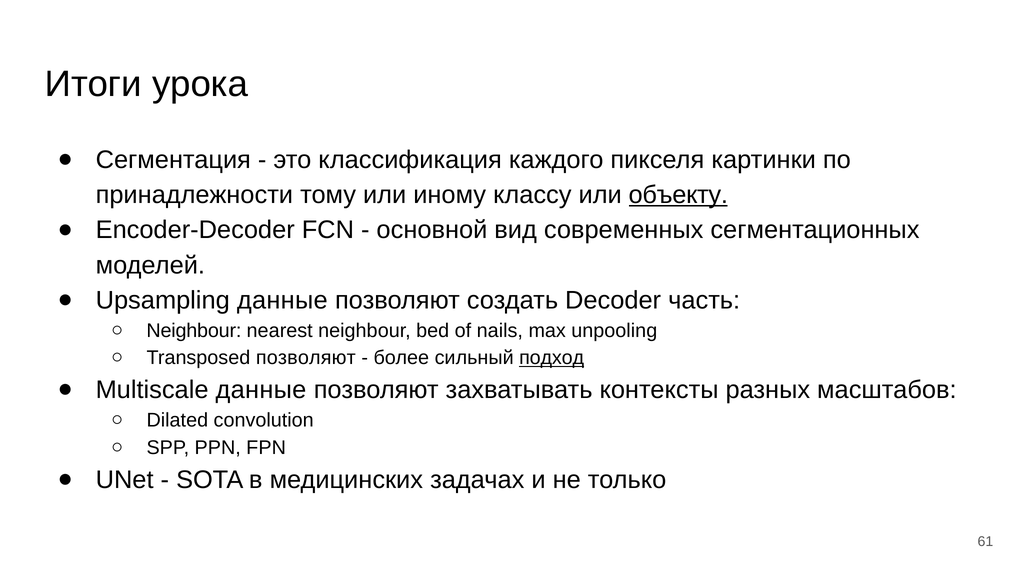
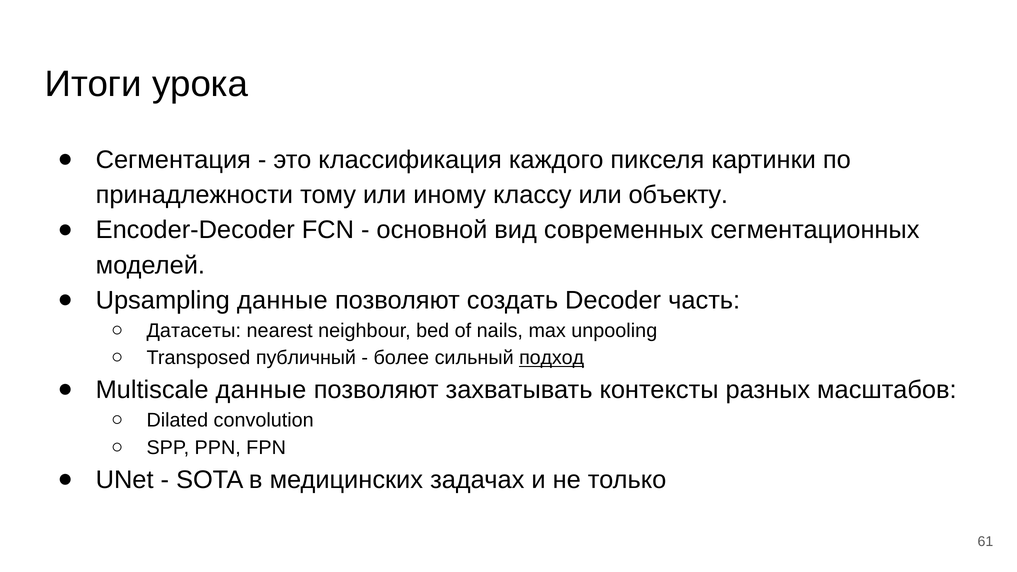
объекту underline: present -> none
Neighbour at (194, 331): Neighbour -> Датасеты
Transposed позволяют: позволяют -> публичный
